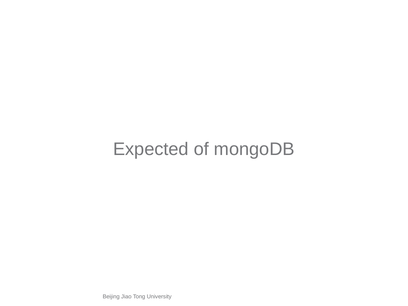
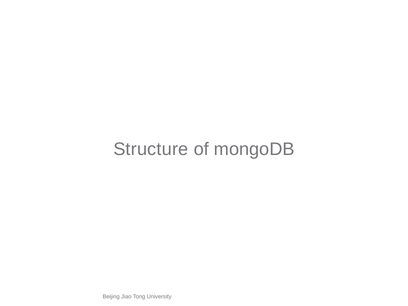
Expected: Expected -> Structure
